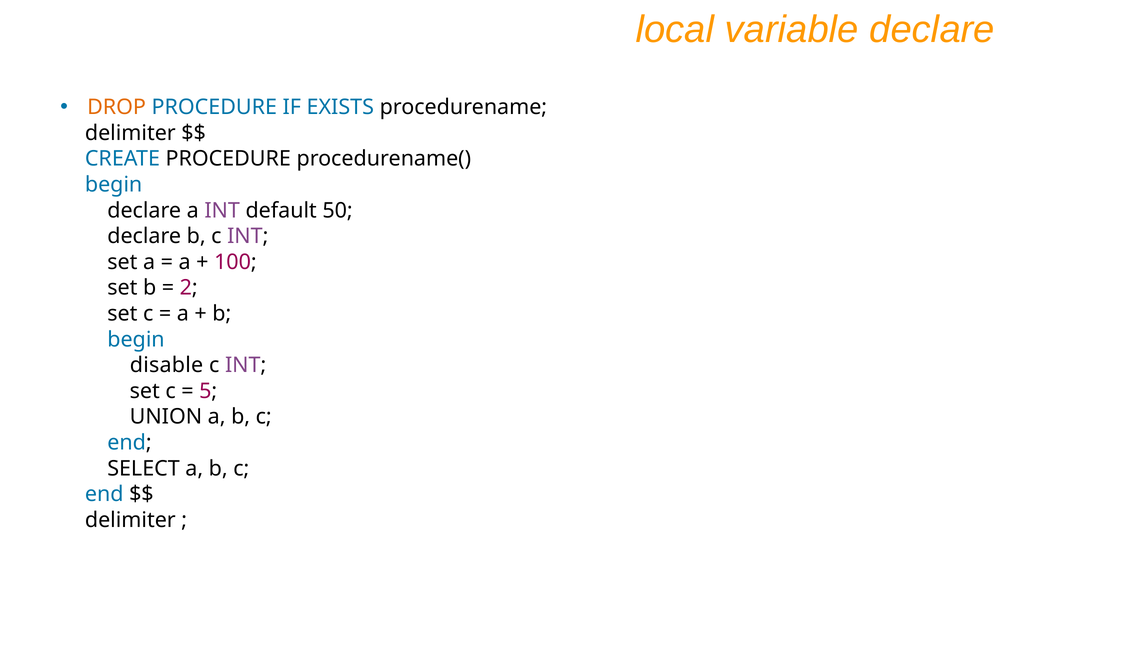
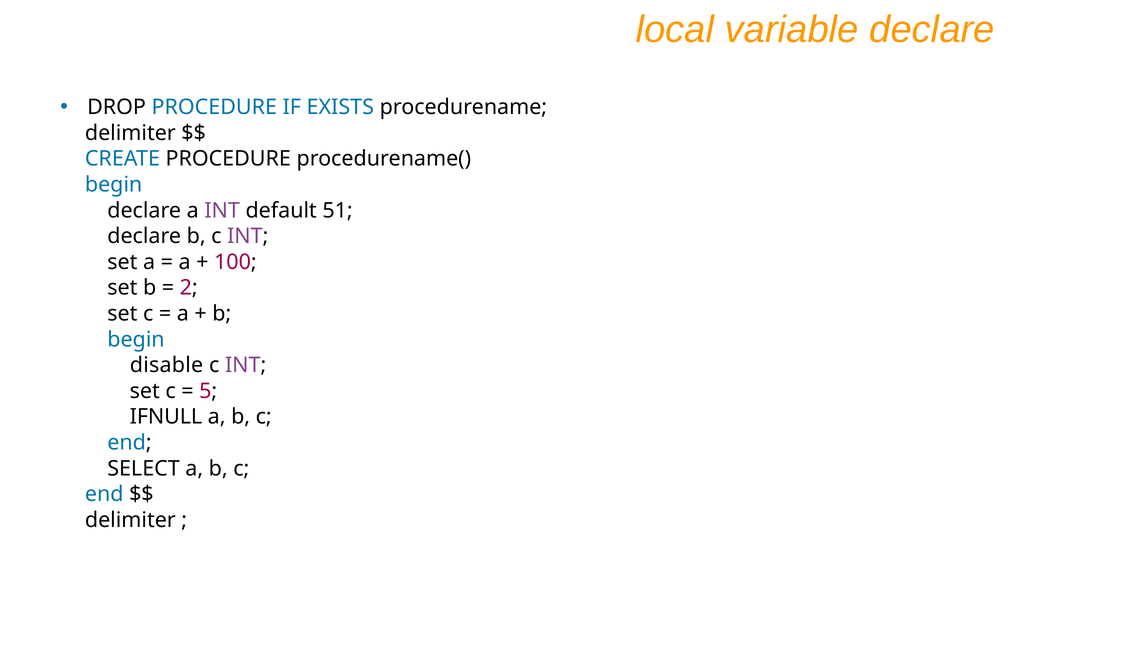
DROP colour: orange -> black
50: 50 -> 51
UNION: UNION -> IFNULL
